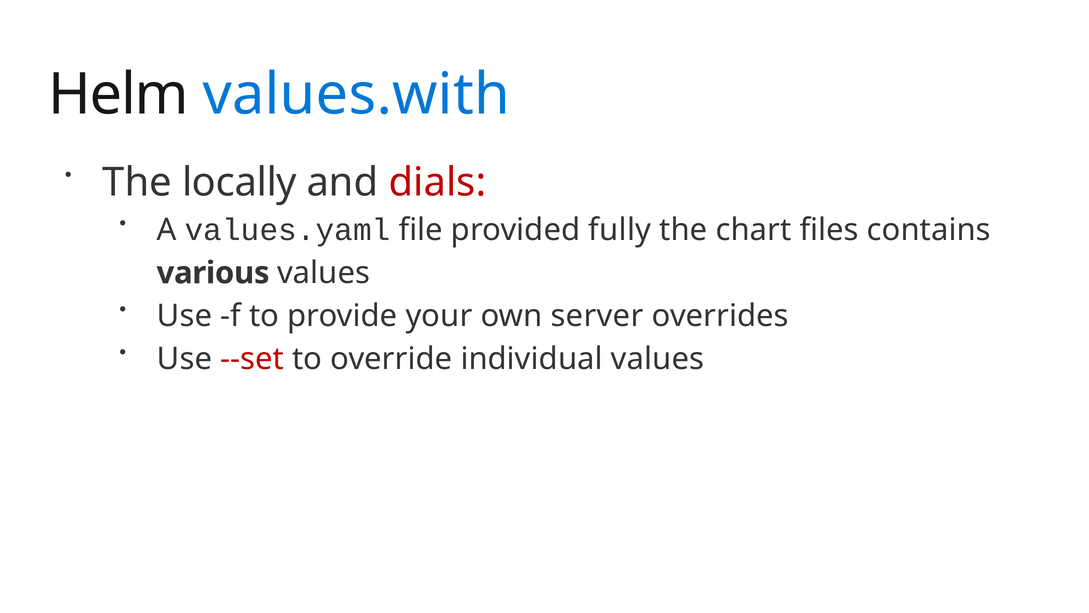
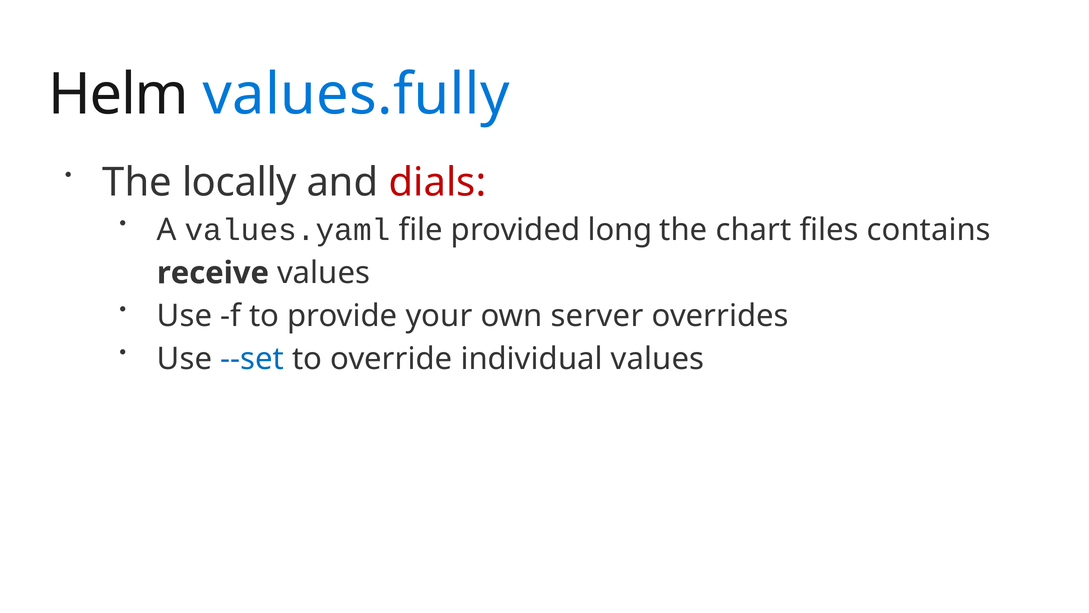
values.with: values.with -> values.fully
fully: fully -> long
various: various -> receive
--set colour: red -> blue
